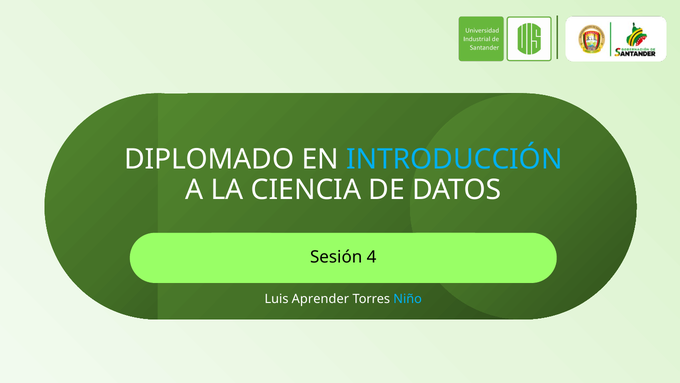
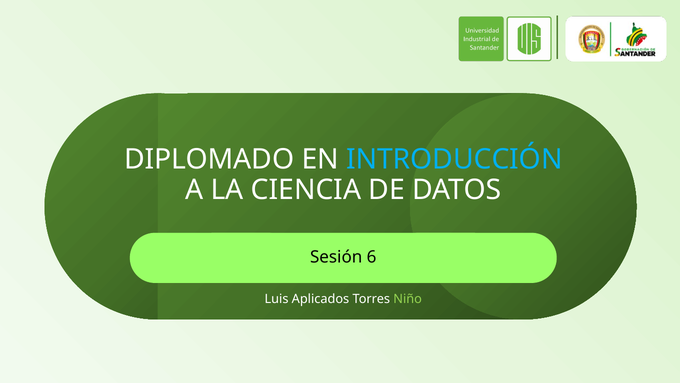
4: 4 -> 6
Aprender: Aprender -> Aplicados
Niño colour: light blue -> light green
